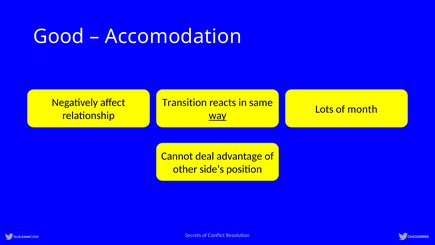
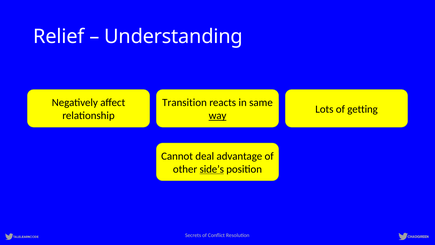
Good: Good -> Relief
Accomodation: Accomodation -> Understanding
month: month -> getting
side’s underline: none -> present
